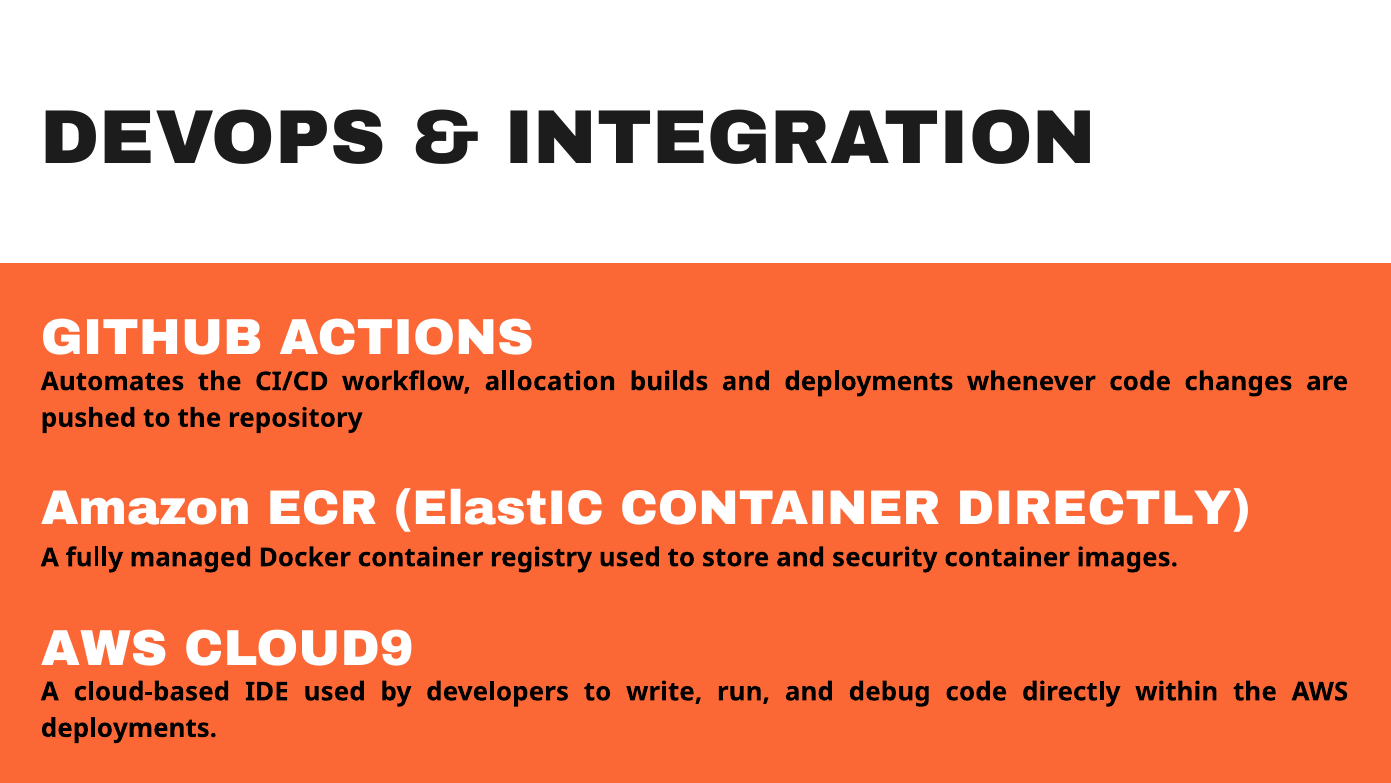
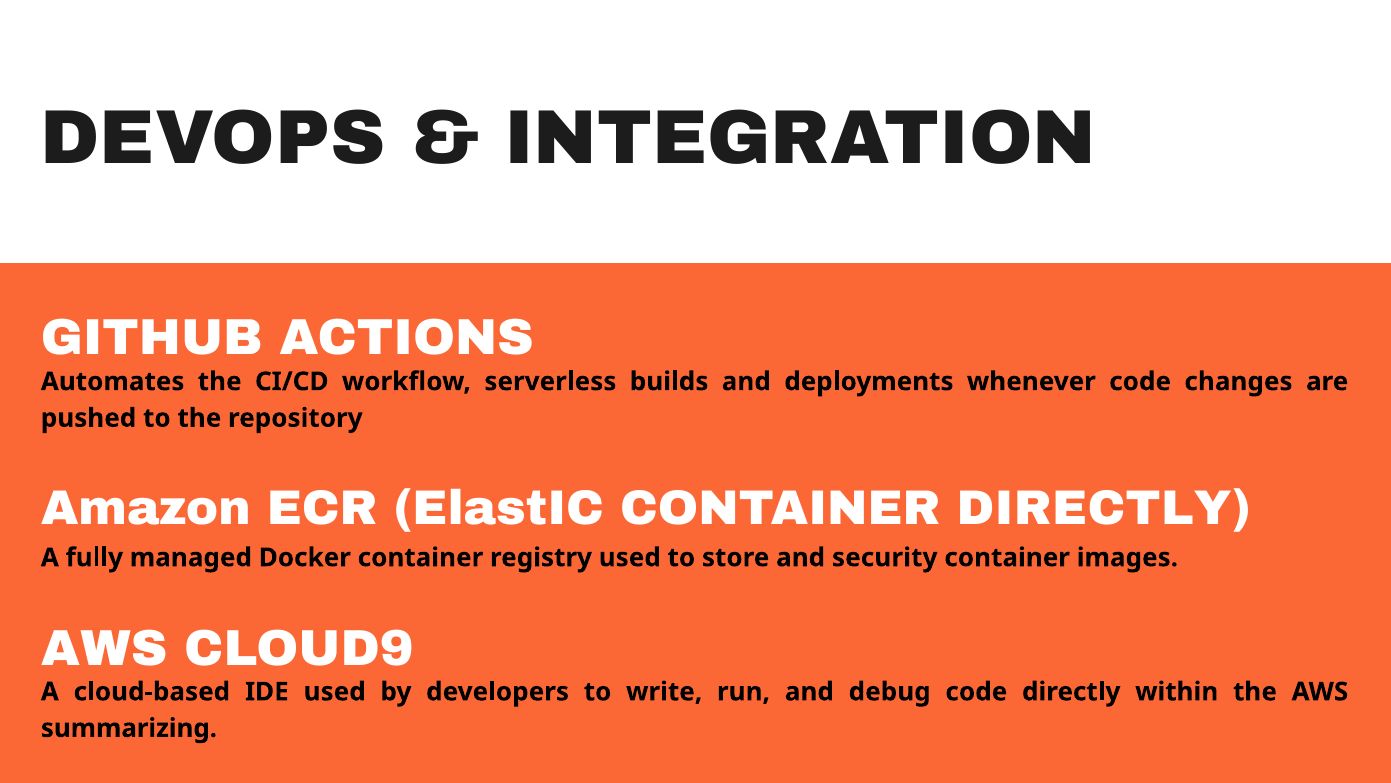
allocation: allocation -> serverless
deployments at (129, 728): deployments -> summarizing
